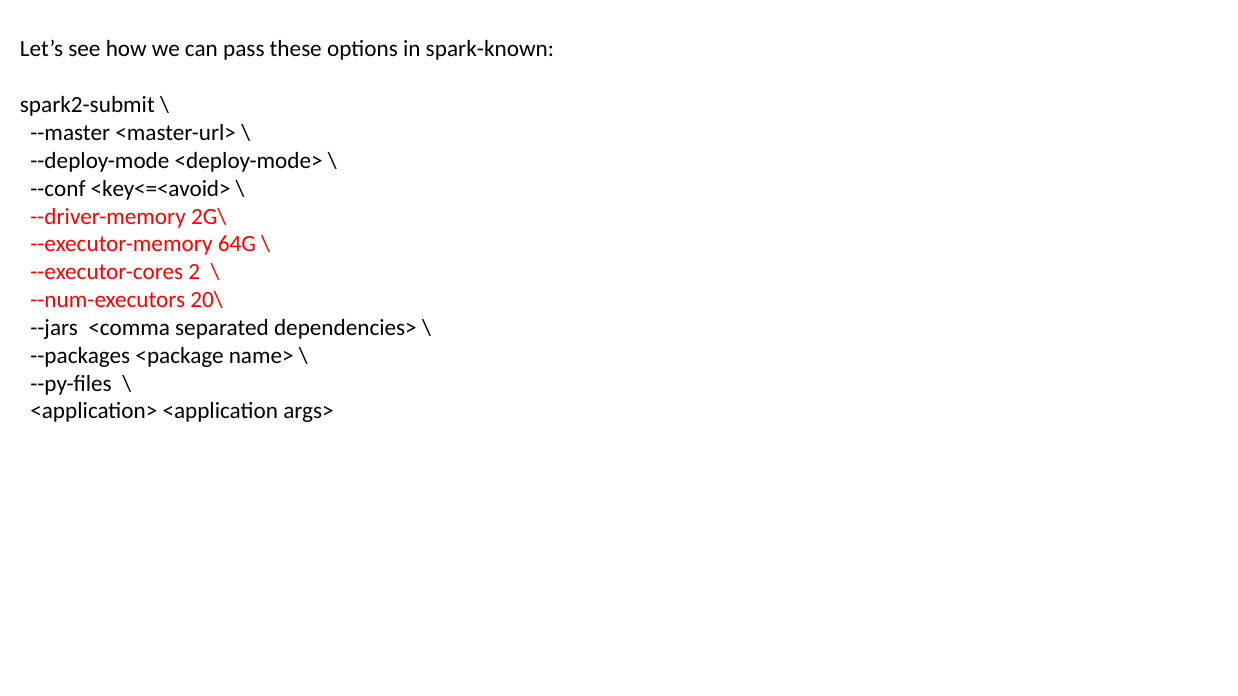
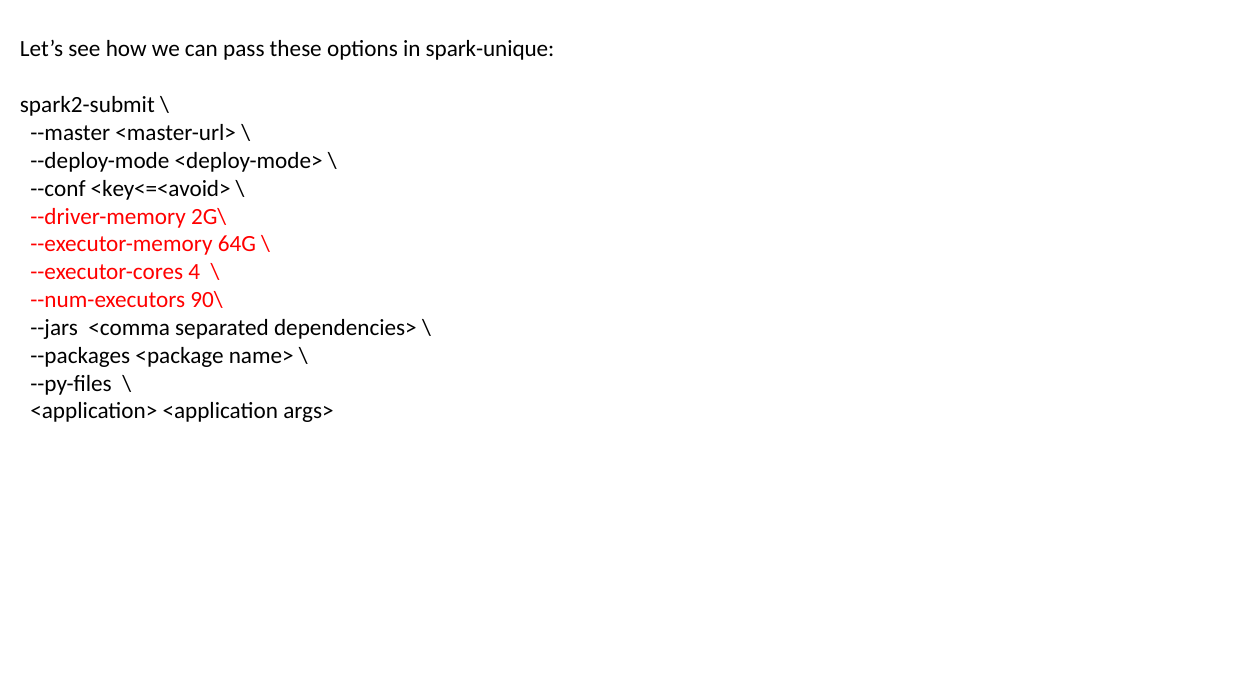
spark-known: spark-known -> spark-unique
2: 2 -> 4
20\: 20\ -> 90\
